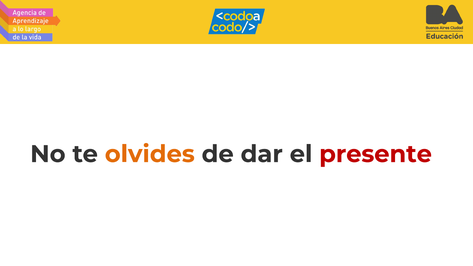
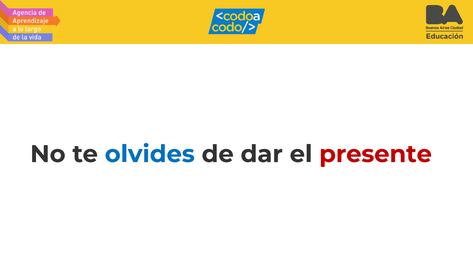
olvides colour: orange -> blue
